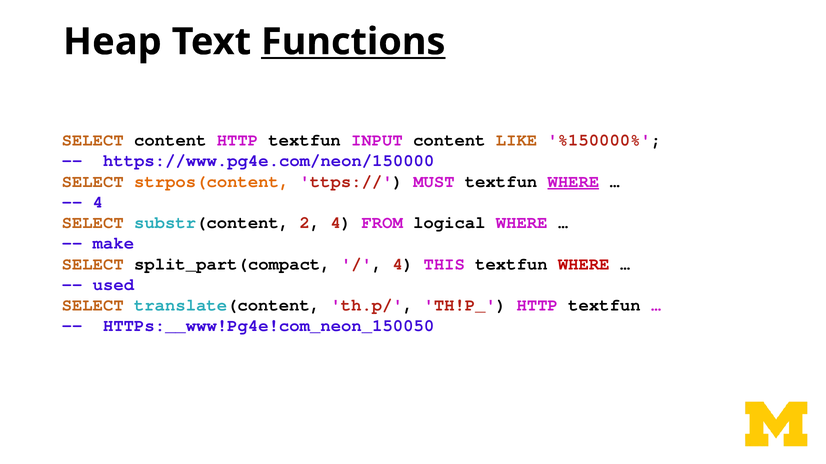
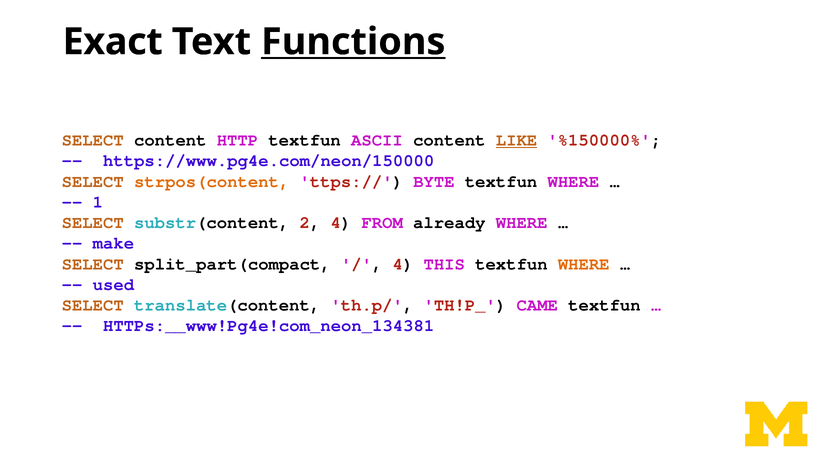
Heap: Heap -> Exact
INPUT: INPUT -> ASCII
LIKE underline: none -> present
MUST: MUST -> BYTE
WHERE at (573, 182) underline: present -> none
4 at (98, 202): 4 -> 1
logical: logical -> already
WHERE at (584, 264) colour: red -> orange
TH!P_ HTTP: HTTP -> CAME
HTTPs:__www!Pg4e!com_neon_150050: HTTPs:__www!Pg4e!com_neon_150050 -> HTTPs:__www!Pg4e!com_neon_134381
